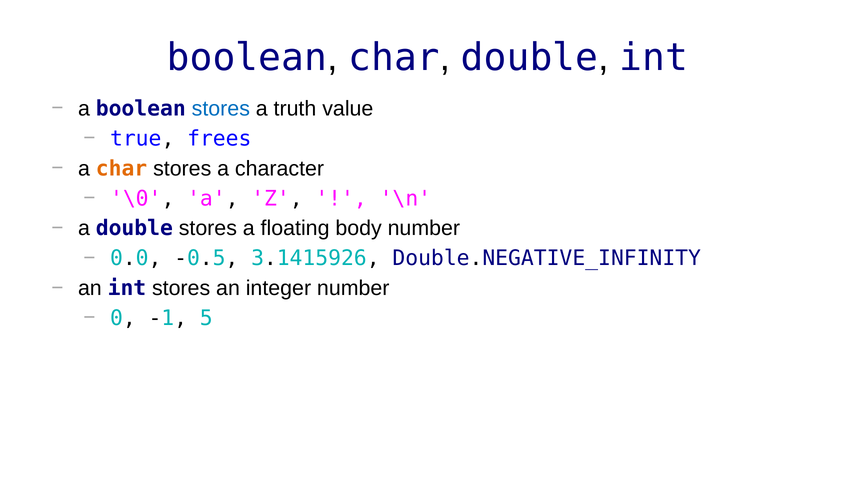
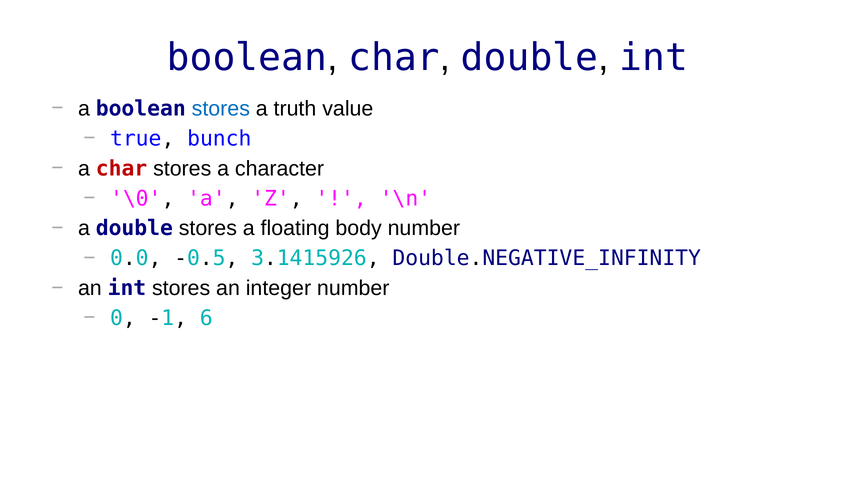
frees: frees -> bunch
char at (122, 169) colour: orange -> red
5: 5 -> 6
